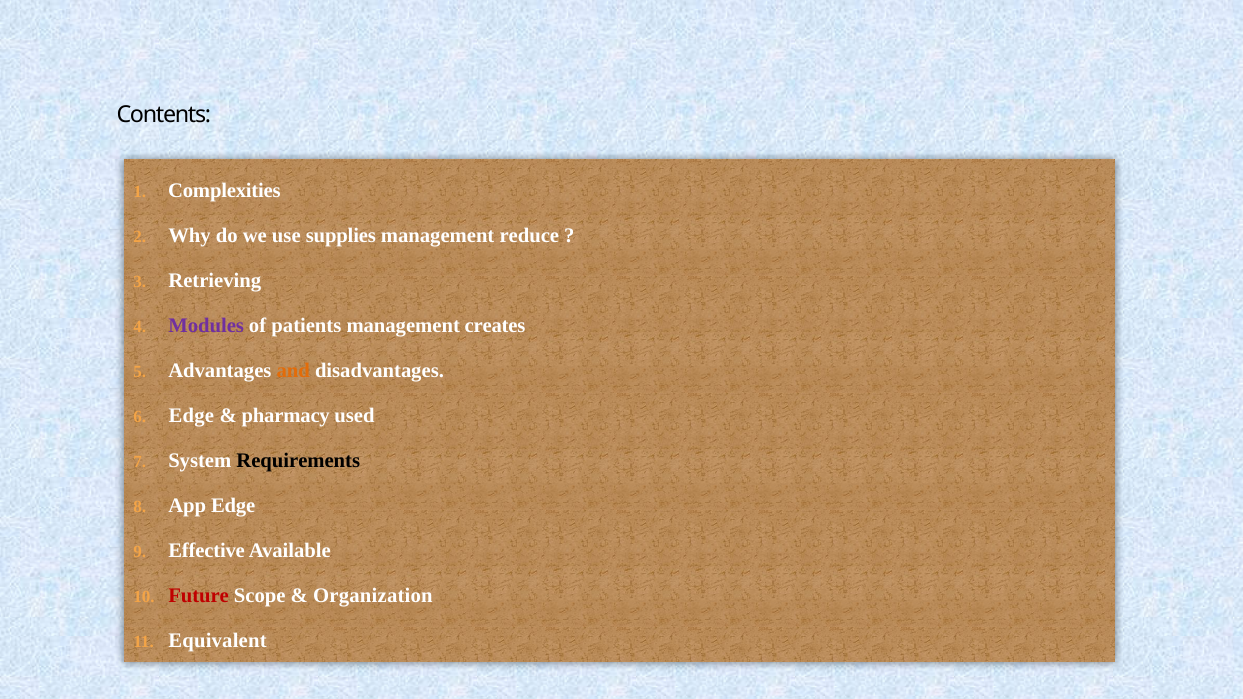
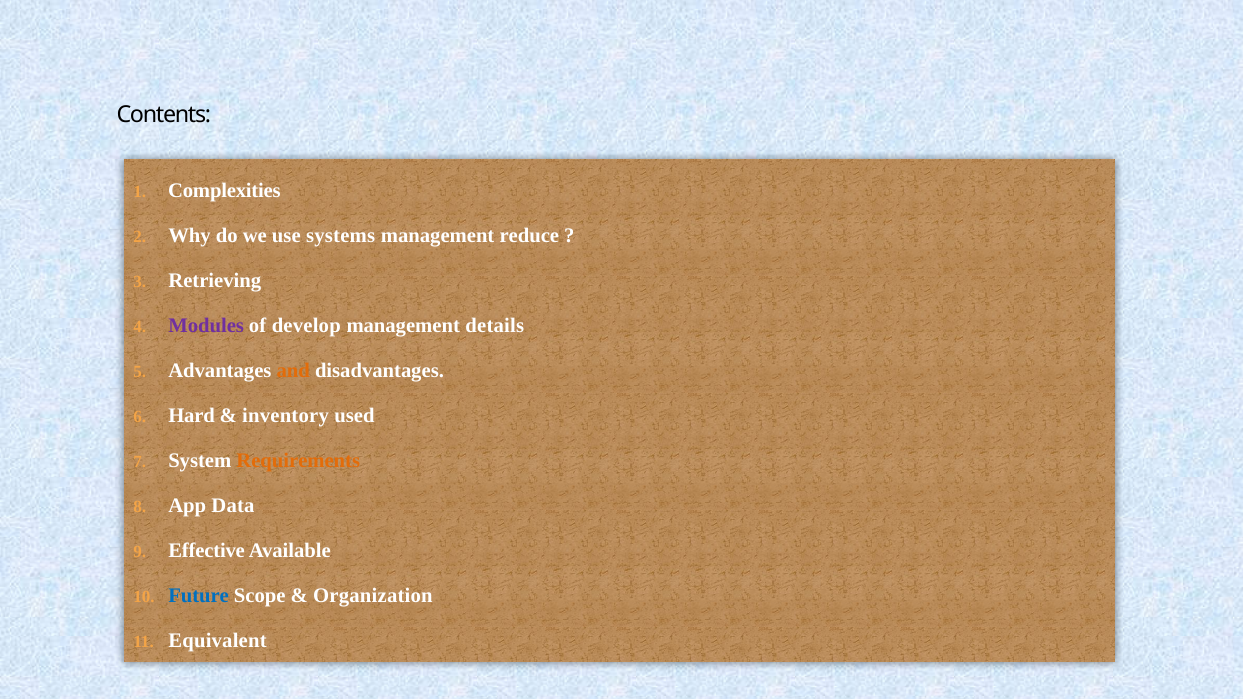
supplies: supplies -> systems
patients: patients -> develop
creates: creates -> details
Edge at (191, 416): Edge -> Hard
pharmacy: pharmacy -> inventory
Requirements colour: black -> orange
App Edge: Edge -> Data
Future colour: red -> blue
